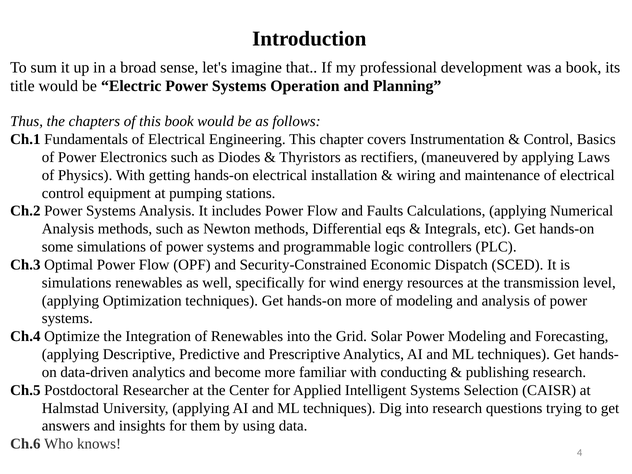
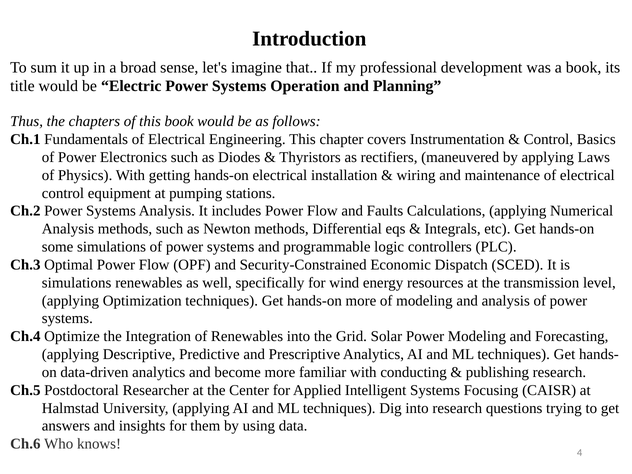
Selection: Selection -> Focusing
